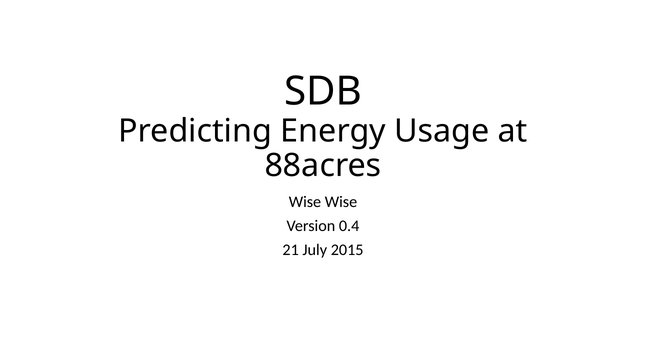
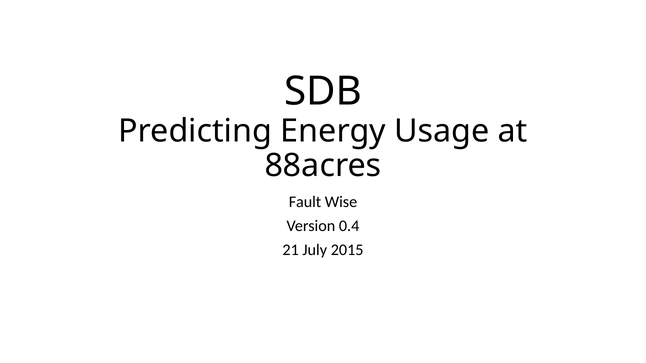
Wise at (305, 202): Wise -> Fault
